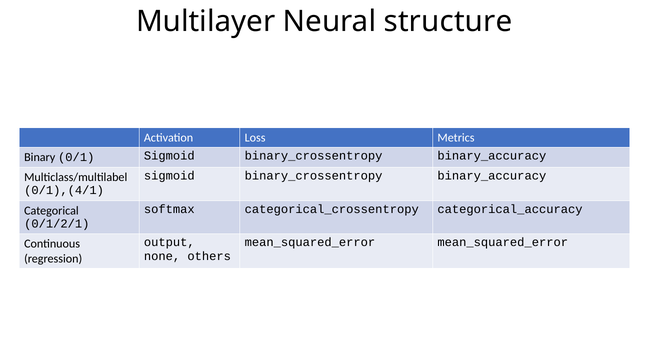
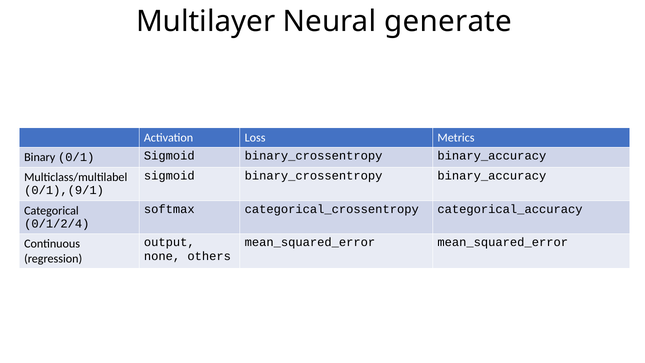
structure: structure -> generate
0/1),(4/1: 0/1),(4/1 -> 0/1),(9/1
0/1/2/1: 0/1/2/1 -> 0/1/2/4
